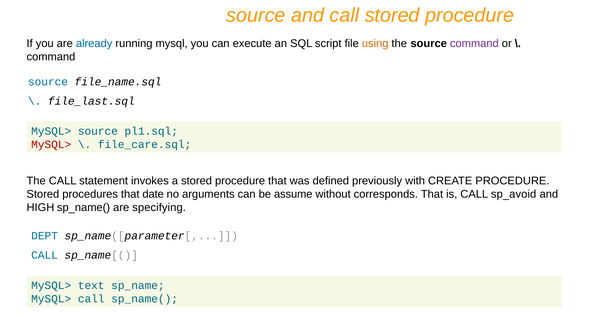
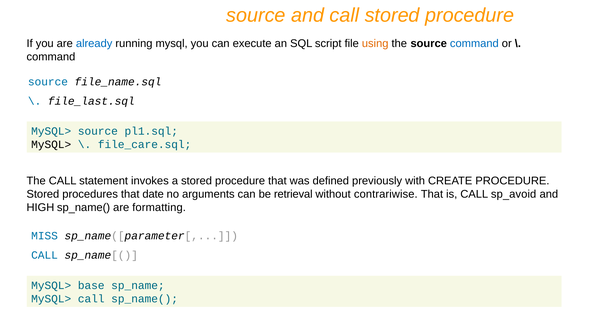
command at (474, 43) colour: purple -> blue
MySQL> at (51, 144) colour: red -> black
assume: assume -> retrieval
corresponds: corresponds -> contrariwise
specifying: specifying -> formatting
DEPT: DEPT -> MISS
text: text -> base
